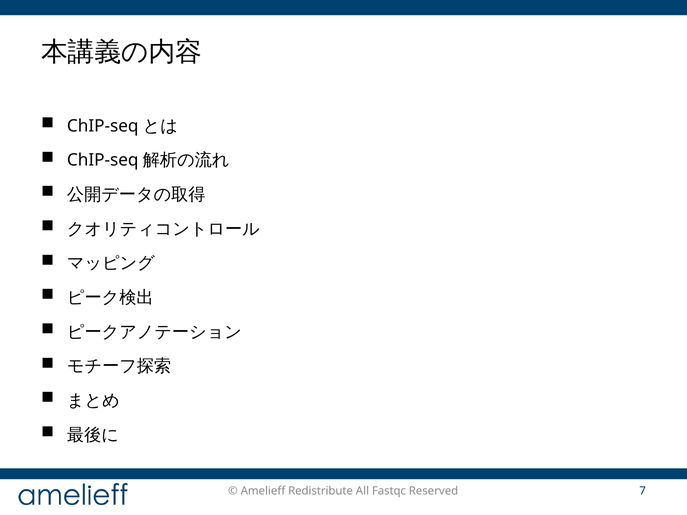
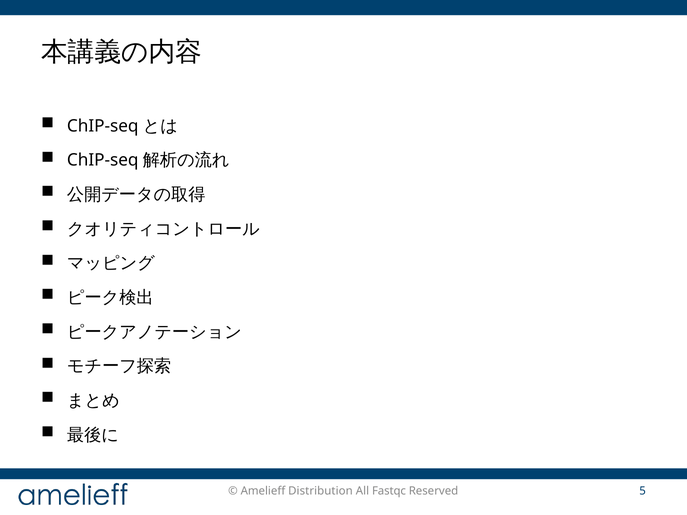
Redistribute: Redistribute -> Distribution
7: 7 -> 5
